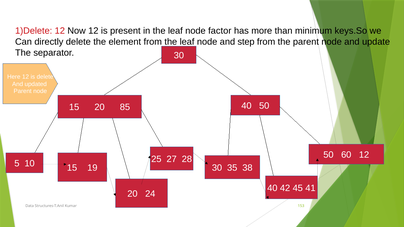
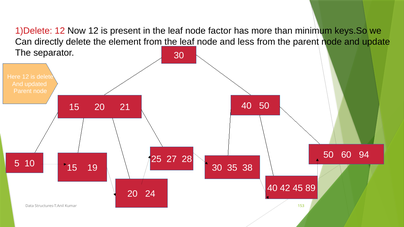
step: step -> less
85: 85 -> 21
60 12: 12 -> 94
41: 41 -> 89
